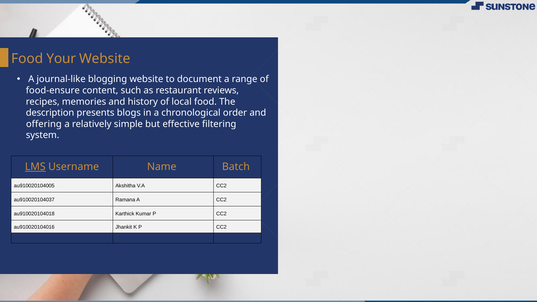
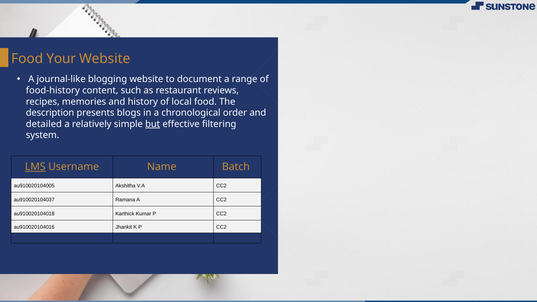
food-ensure: food-ensure -> food-history
offering: offering -> detailed
but underline: none -> present
